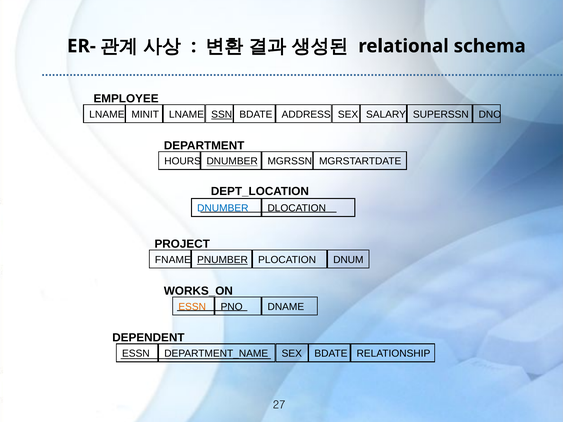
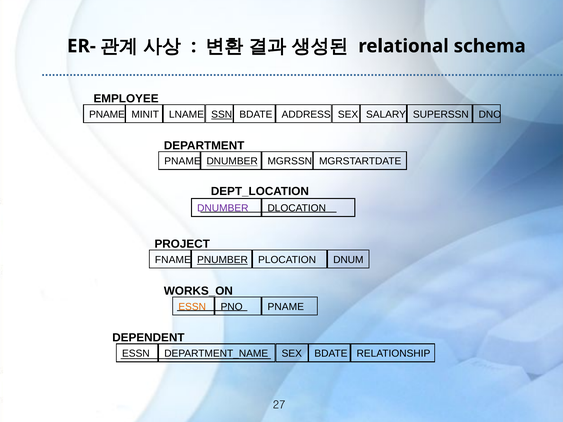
LNAME at (107, 114): LNAME -> PNAME
HOURS at (183, 161): HOURS -> PNAME
DNUMBER at (223, 208) colour: blue -> purple
PNO DNAME: DNAME -> PNAME
